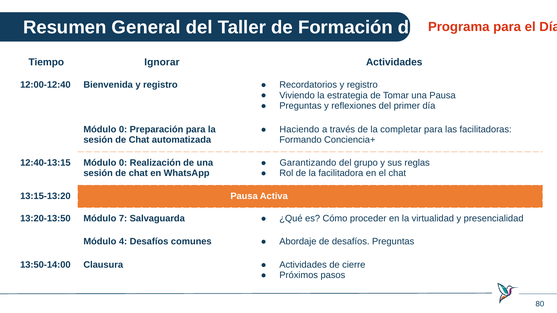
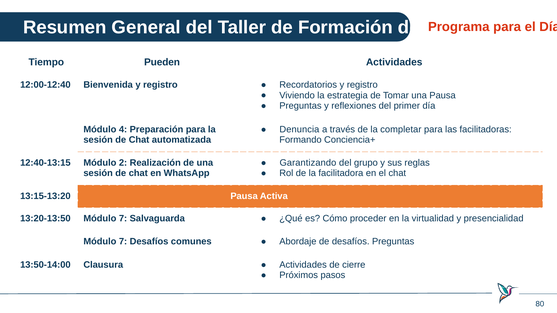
Ignorar: Ignorar -> Pueden
Haciendo: Haciendo -> Denuncia
0 at (123, 130): 0 -> 4
12:40-13:15 Módulo 0: 0 -> 2
4 at (123, 242): 4 -> 7
